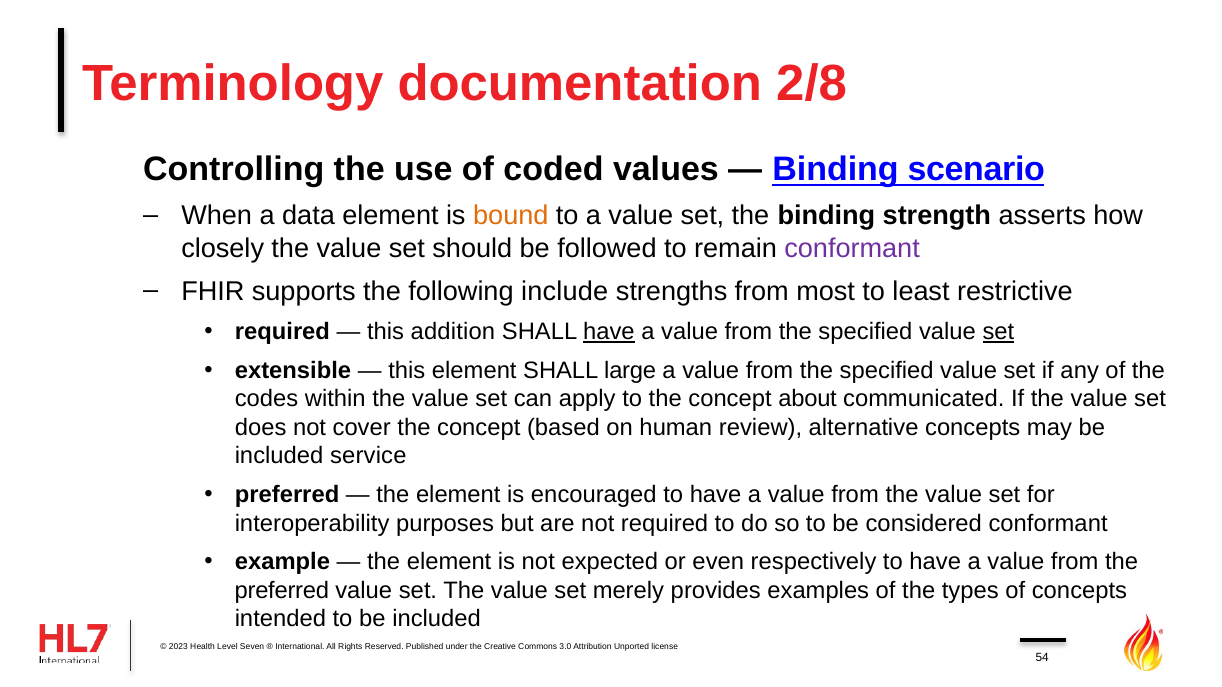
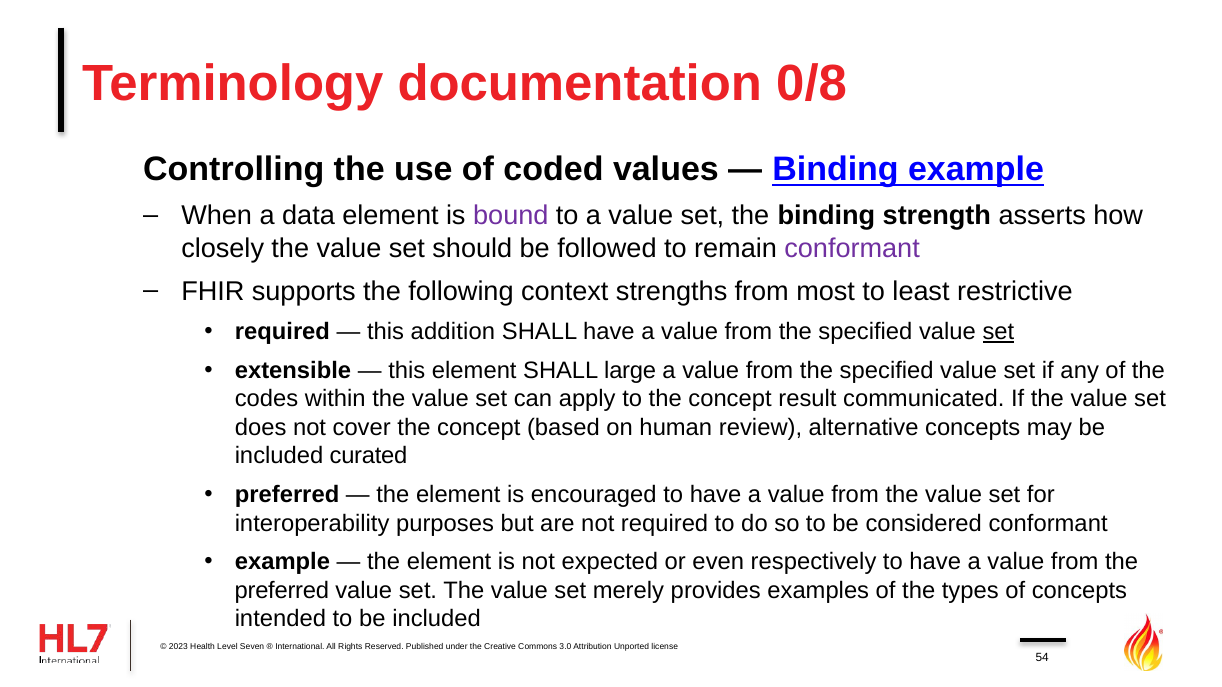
2/8: 2/8 -> 0/8
Binding scenario: scenario -> example
bound colour: orange -> purple
include: include -> context
have at (609, 332) underline: present -> none
about: about -> result
service: service -> curated
